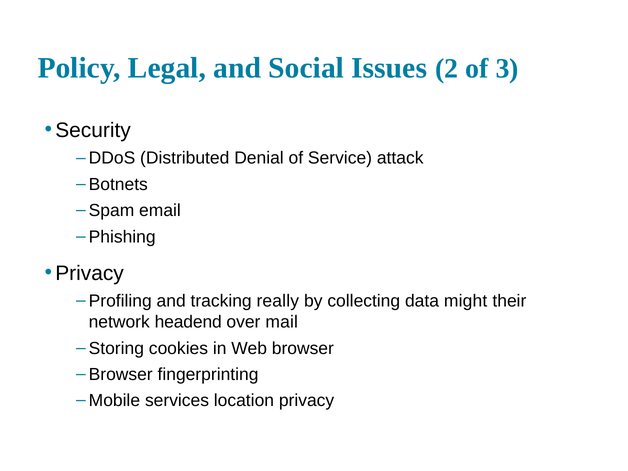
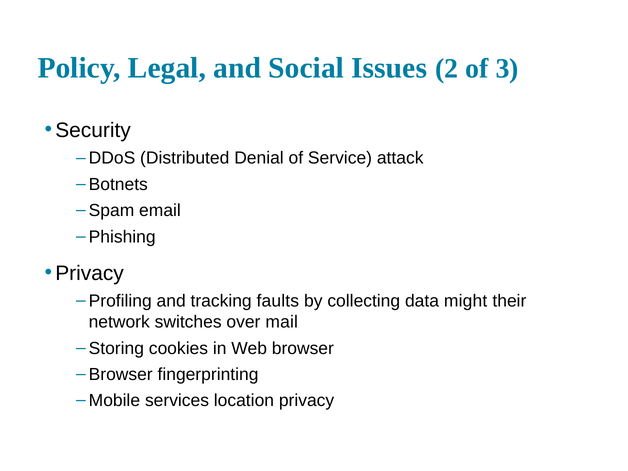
really: really -> faults
headend: headend -> switches
